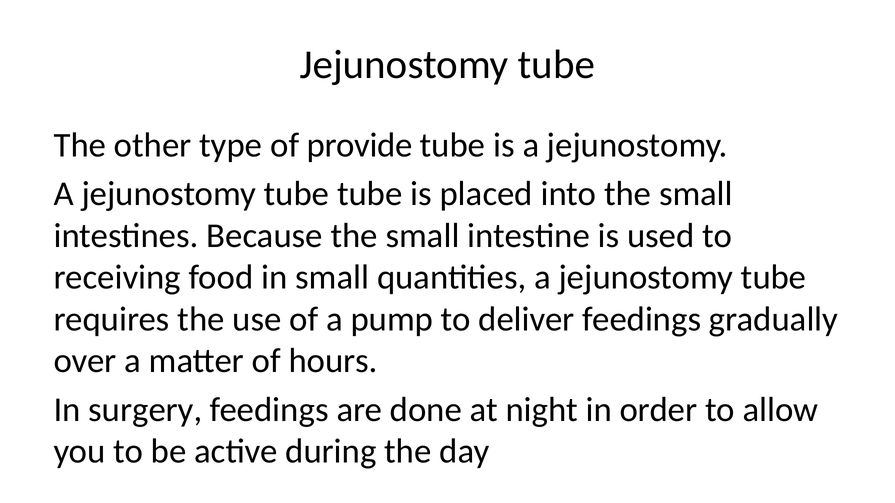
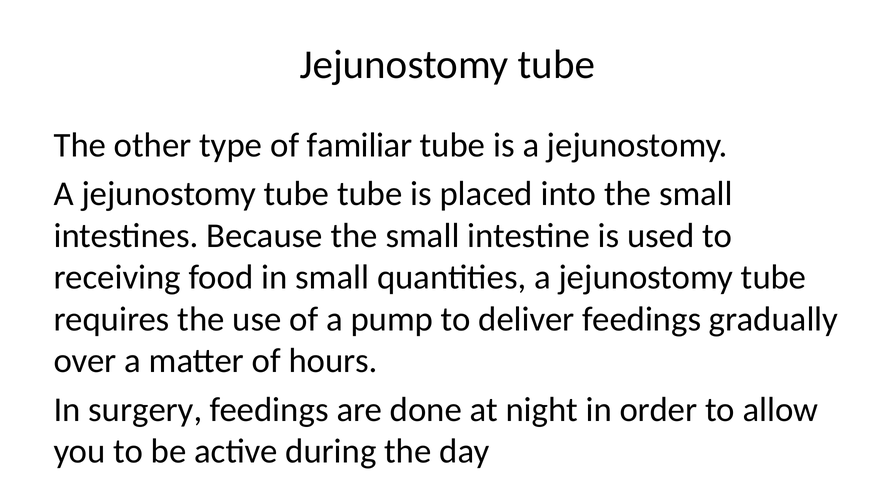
provide: provide -> familiar
